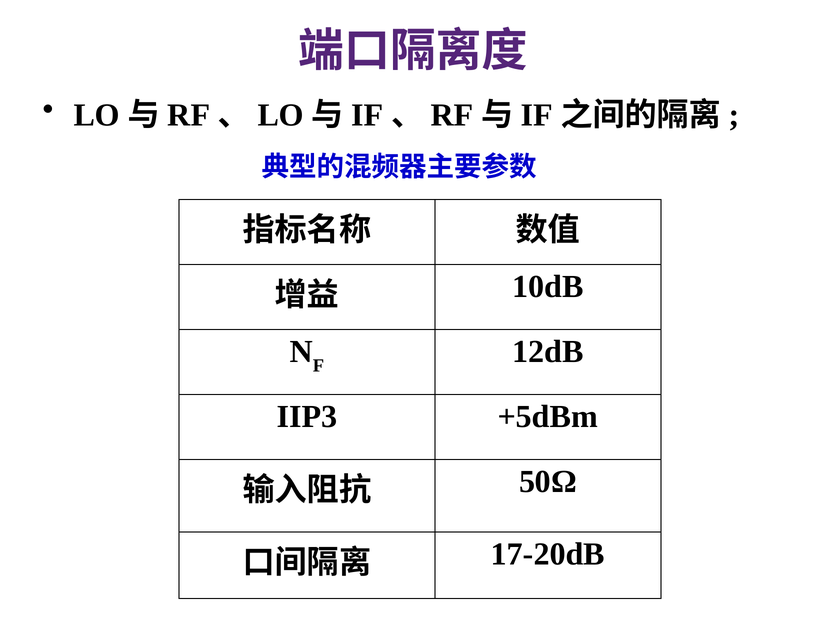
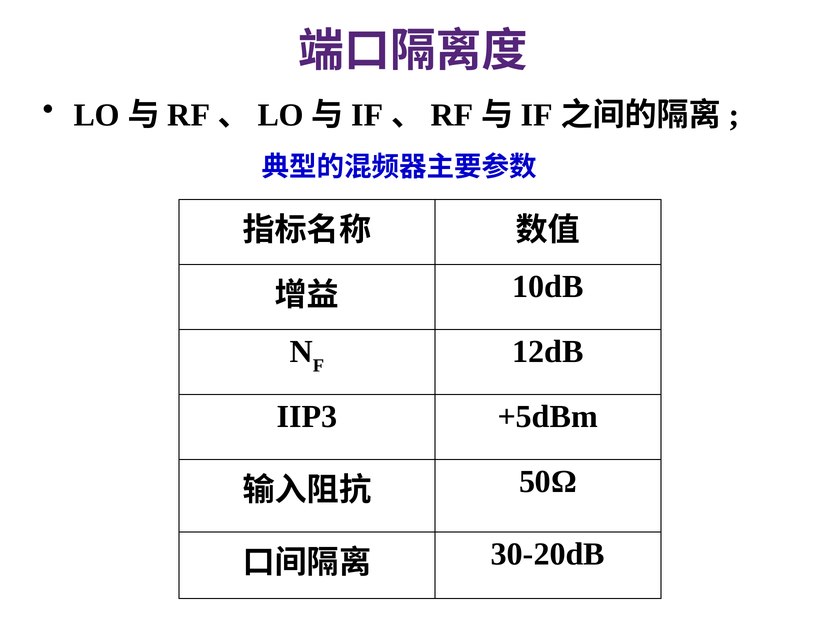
17-20dB: 17-20dB -> 30-20dB
